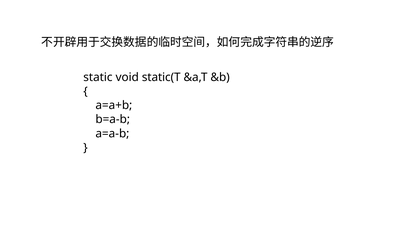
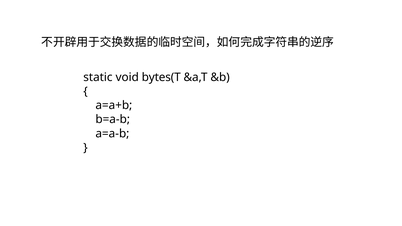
static(T: static(T -> bytes(T
